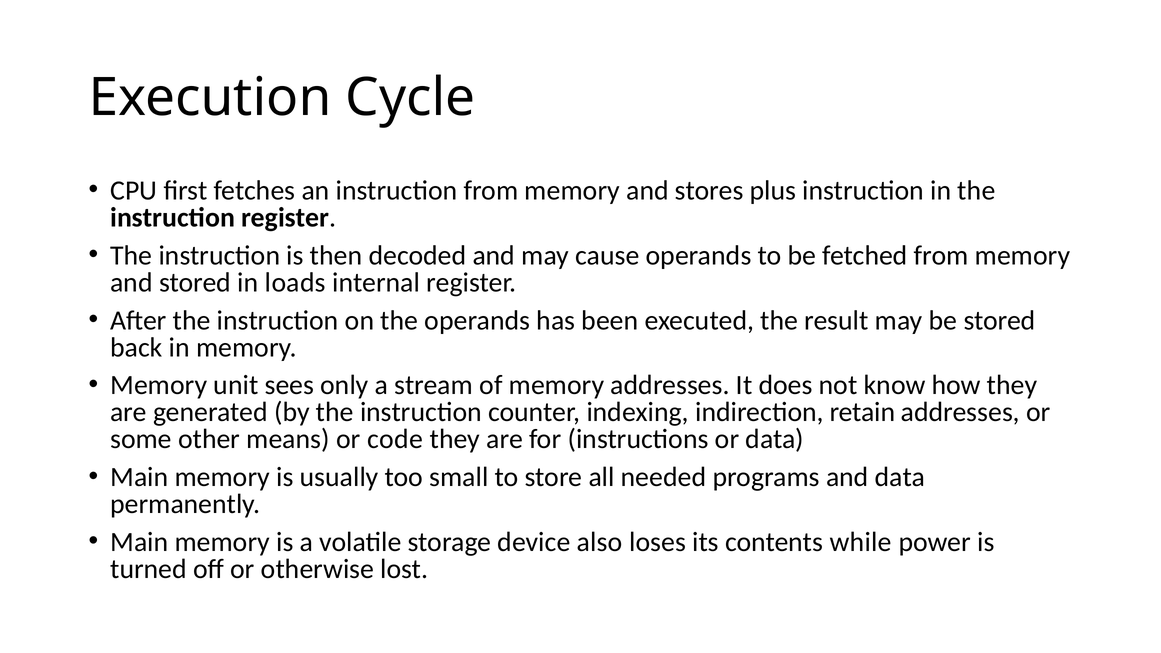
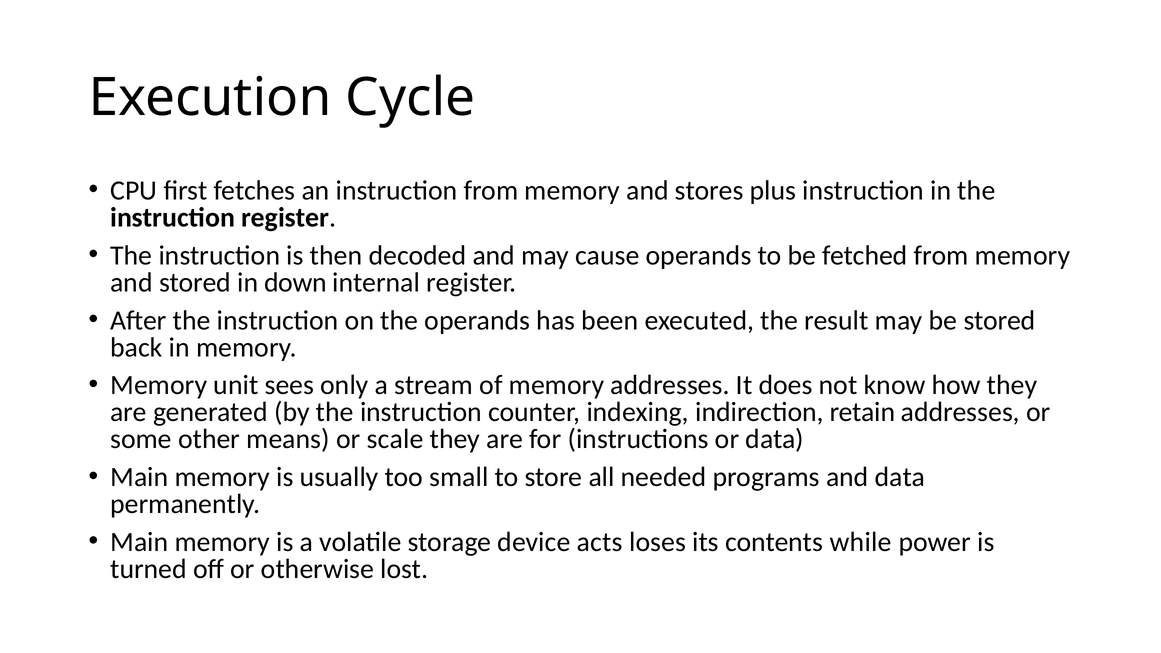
loads: loads -> down
code: code -> scale
also: also -> acts
